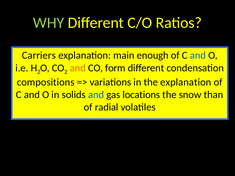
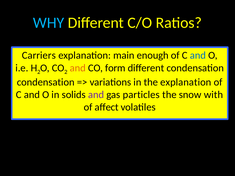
WHY colour: light green -> light blue
compositions at (46, 82): compositions -> condensation
and at (96, 95) colour: blue -> purple
locations: locations -> particles
than: than -> with
radial: radial -> affect
